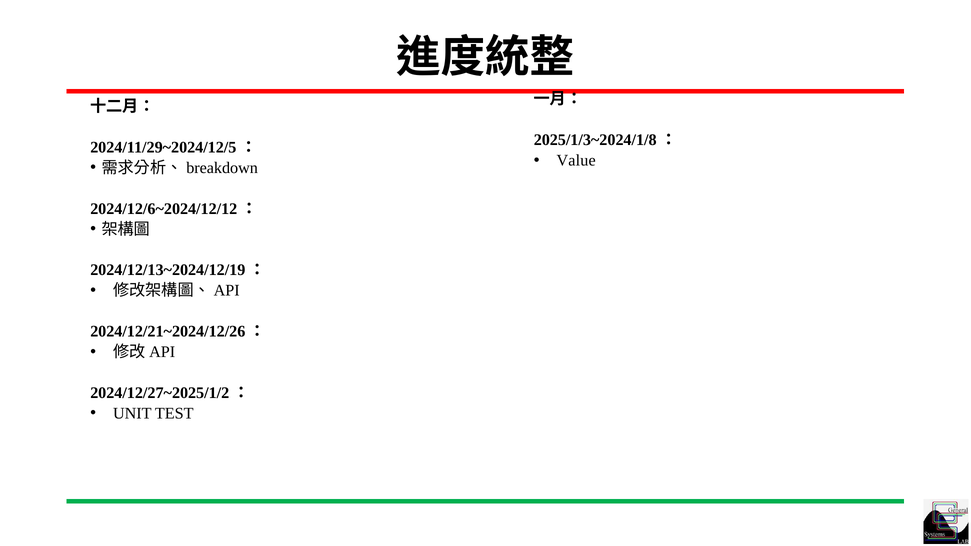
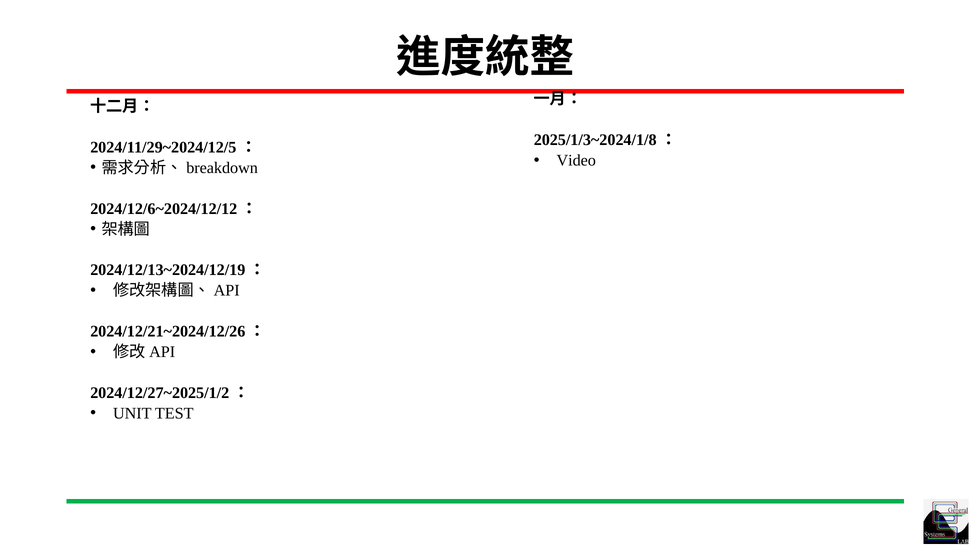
Value: Value -> Video
